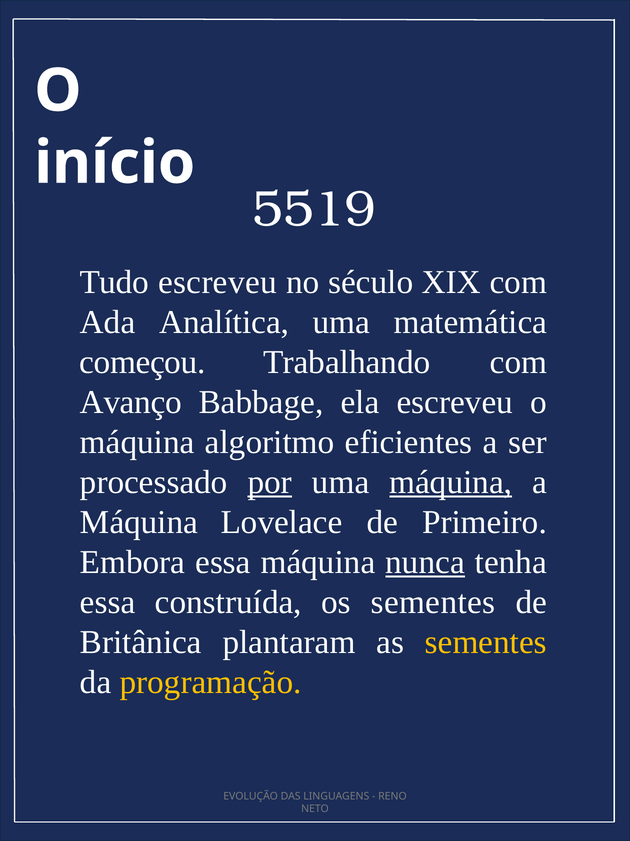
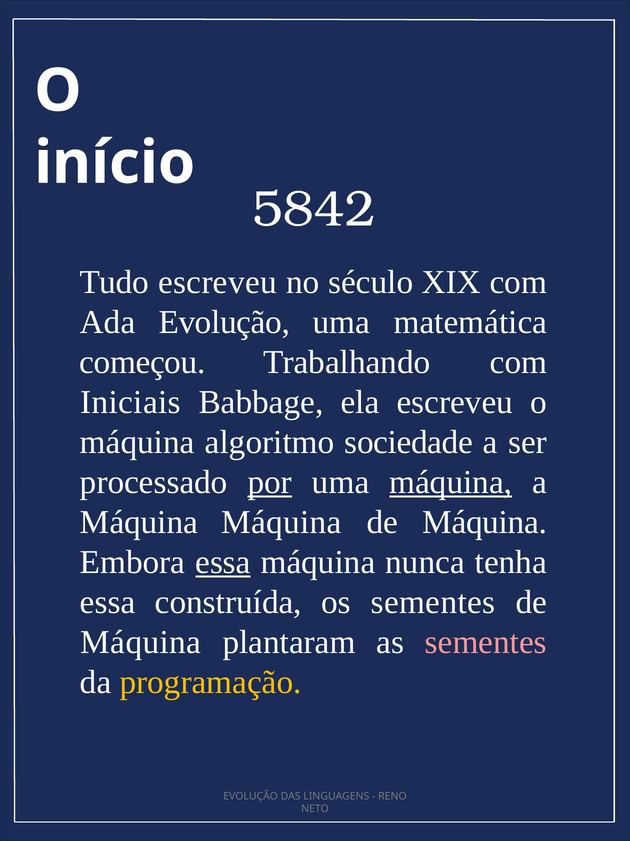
5519: 5519 -> 5842
Ada Analítica: Analítica -> Evolução
Avanço: Avanço -> Iniciais
eficientes: eficientes -> sociedade
Máquina Lovelace: Lovelace -> Máquina
Primeiro at (485, 522): Primeiro -> Máquina
essa at (223, 562) underline: none -> present
nunca underline: present -> none
Britânica at (141, 642): Britânica -> Máquina
sementes at (486, 642) colour: yellow -> pink
